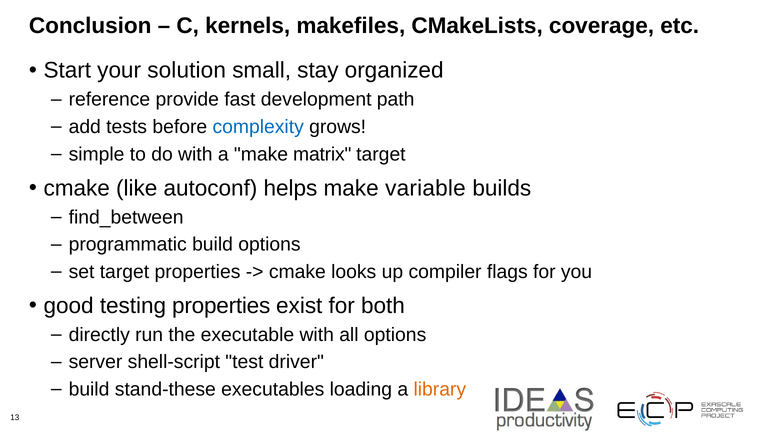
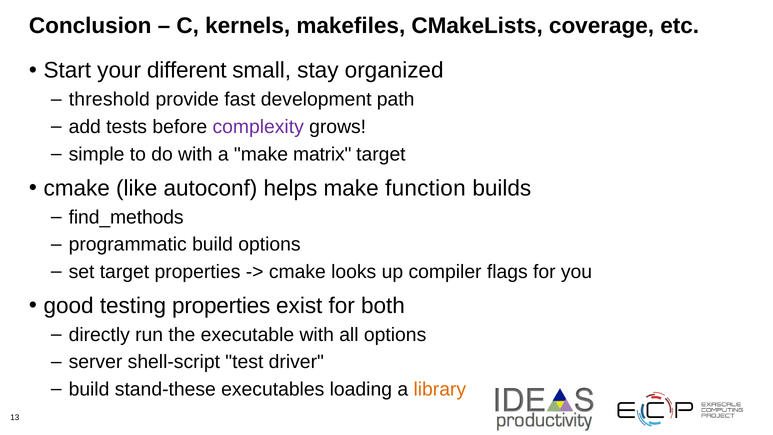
solution: solution -> different
reference: reference -> threshold
complexity colour: blue -> purple
variable: variable -> function
find_between: find_between -> find_methods
